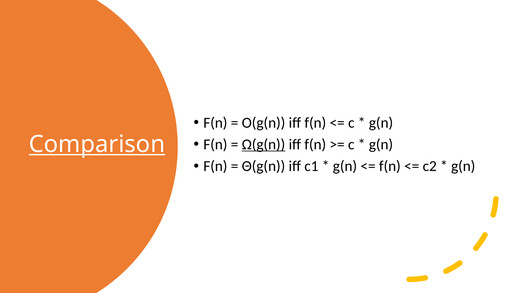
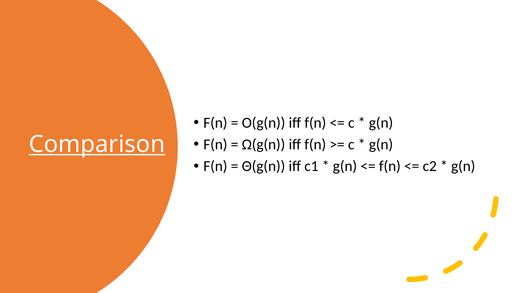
Ω(g(n underline: present -> none
